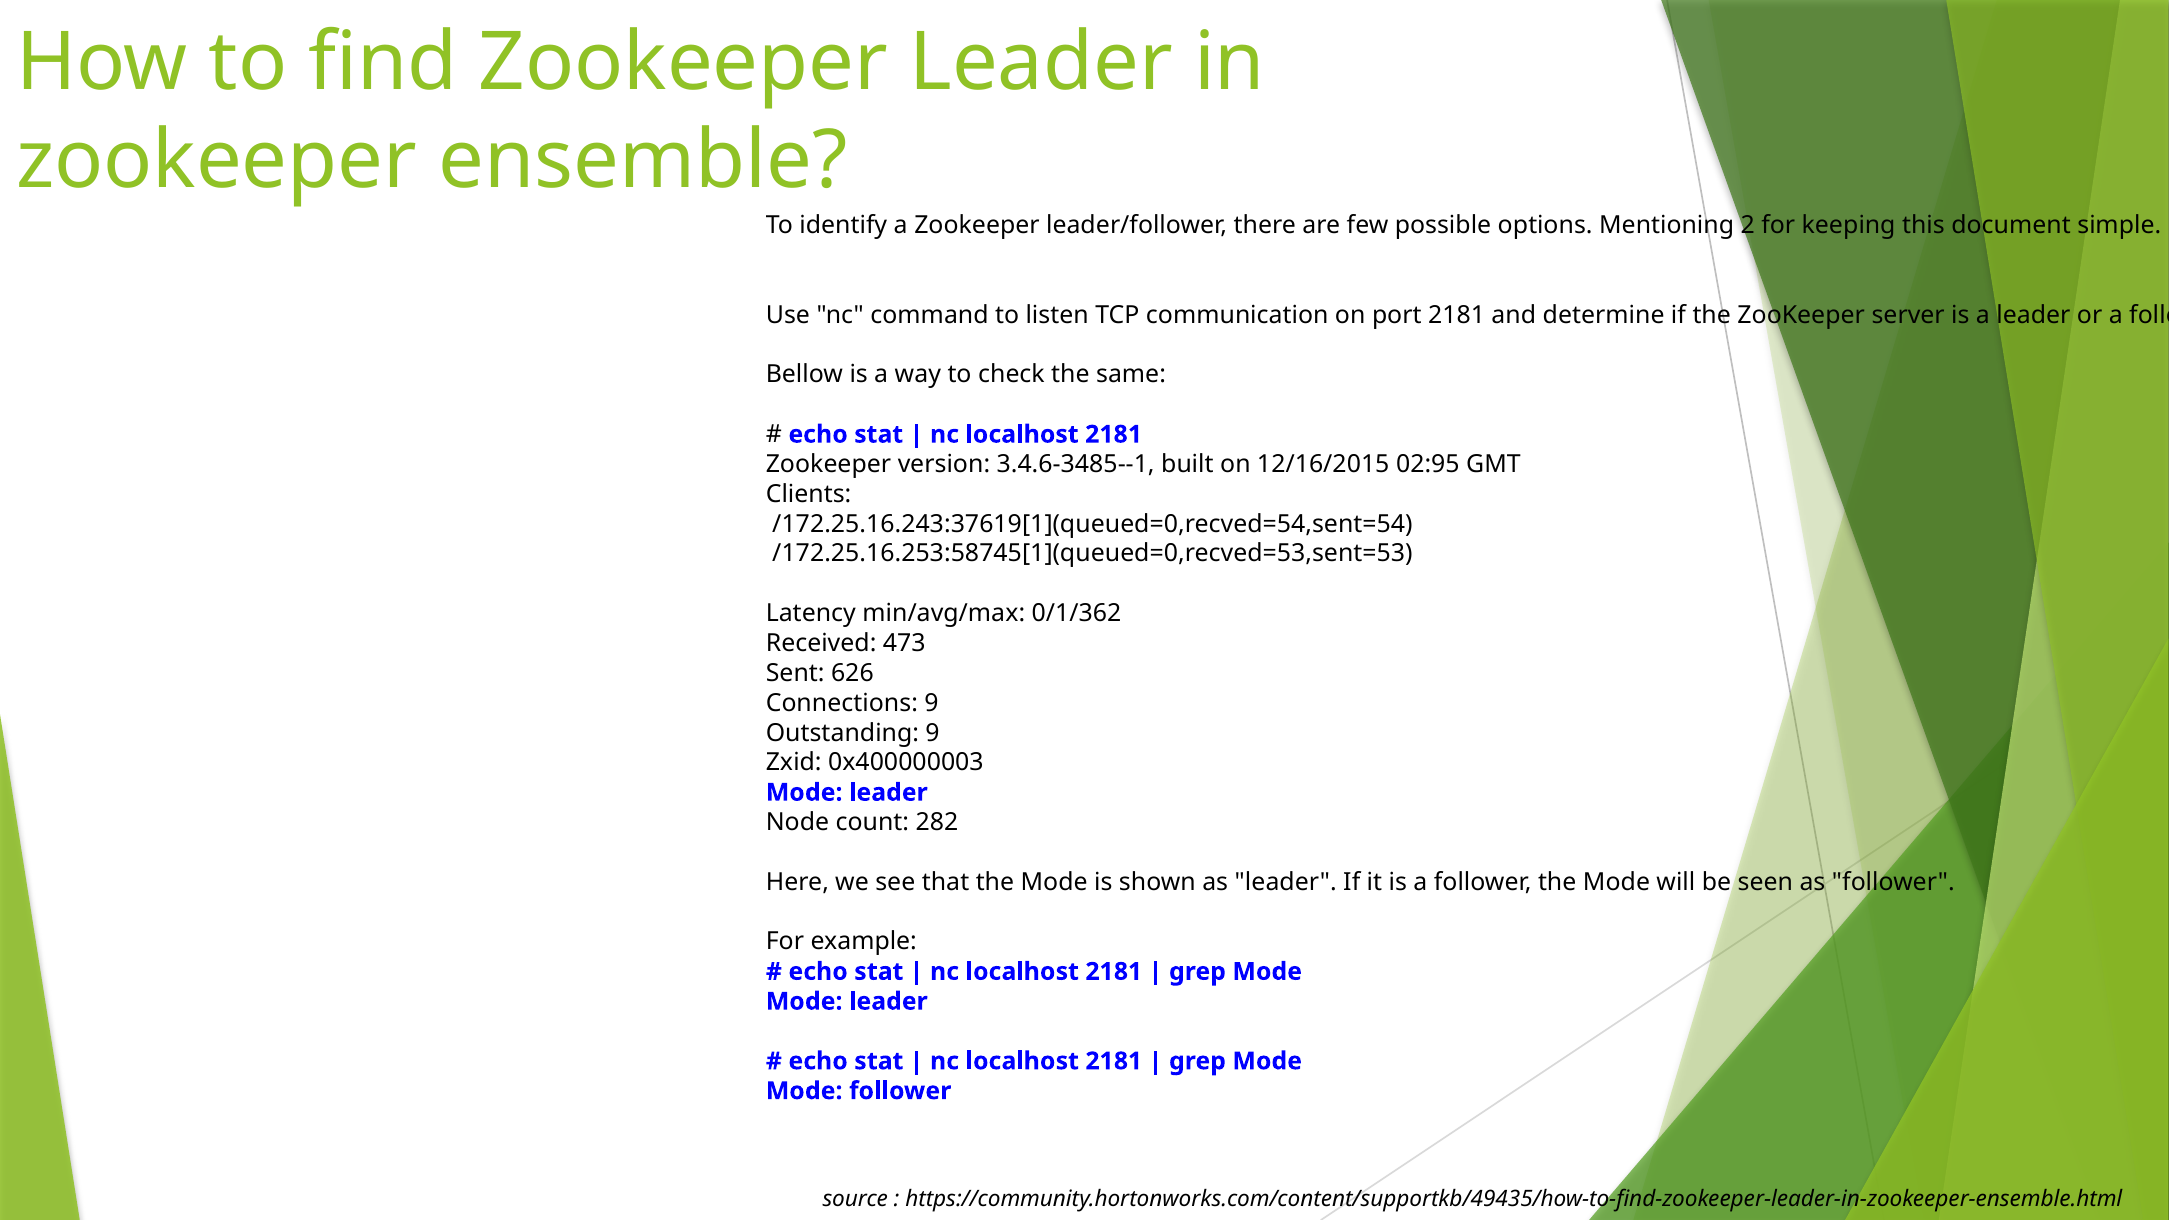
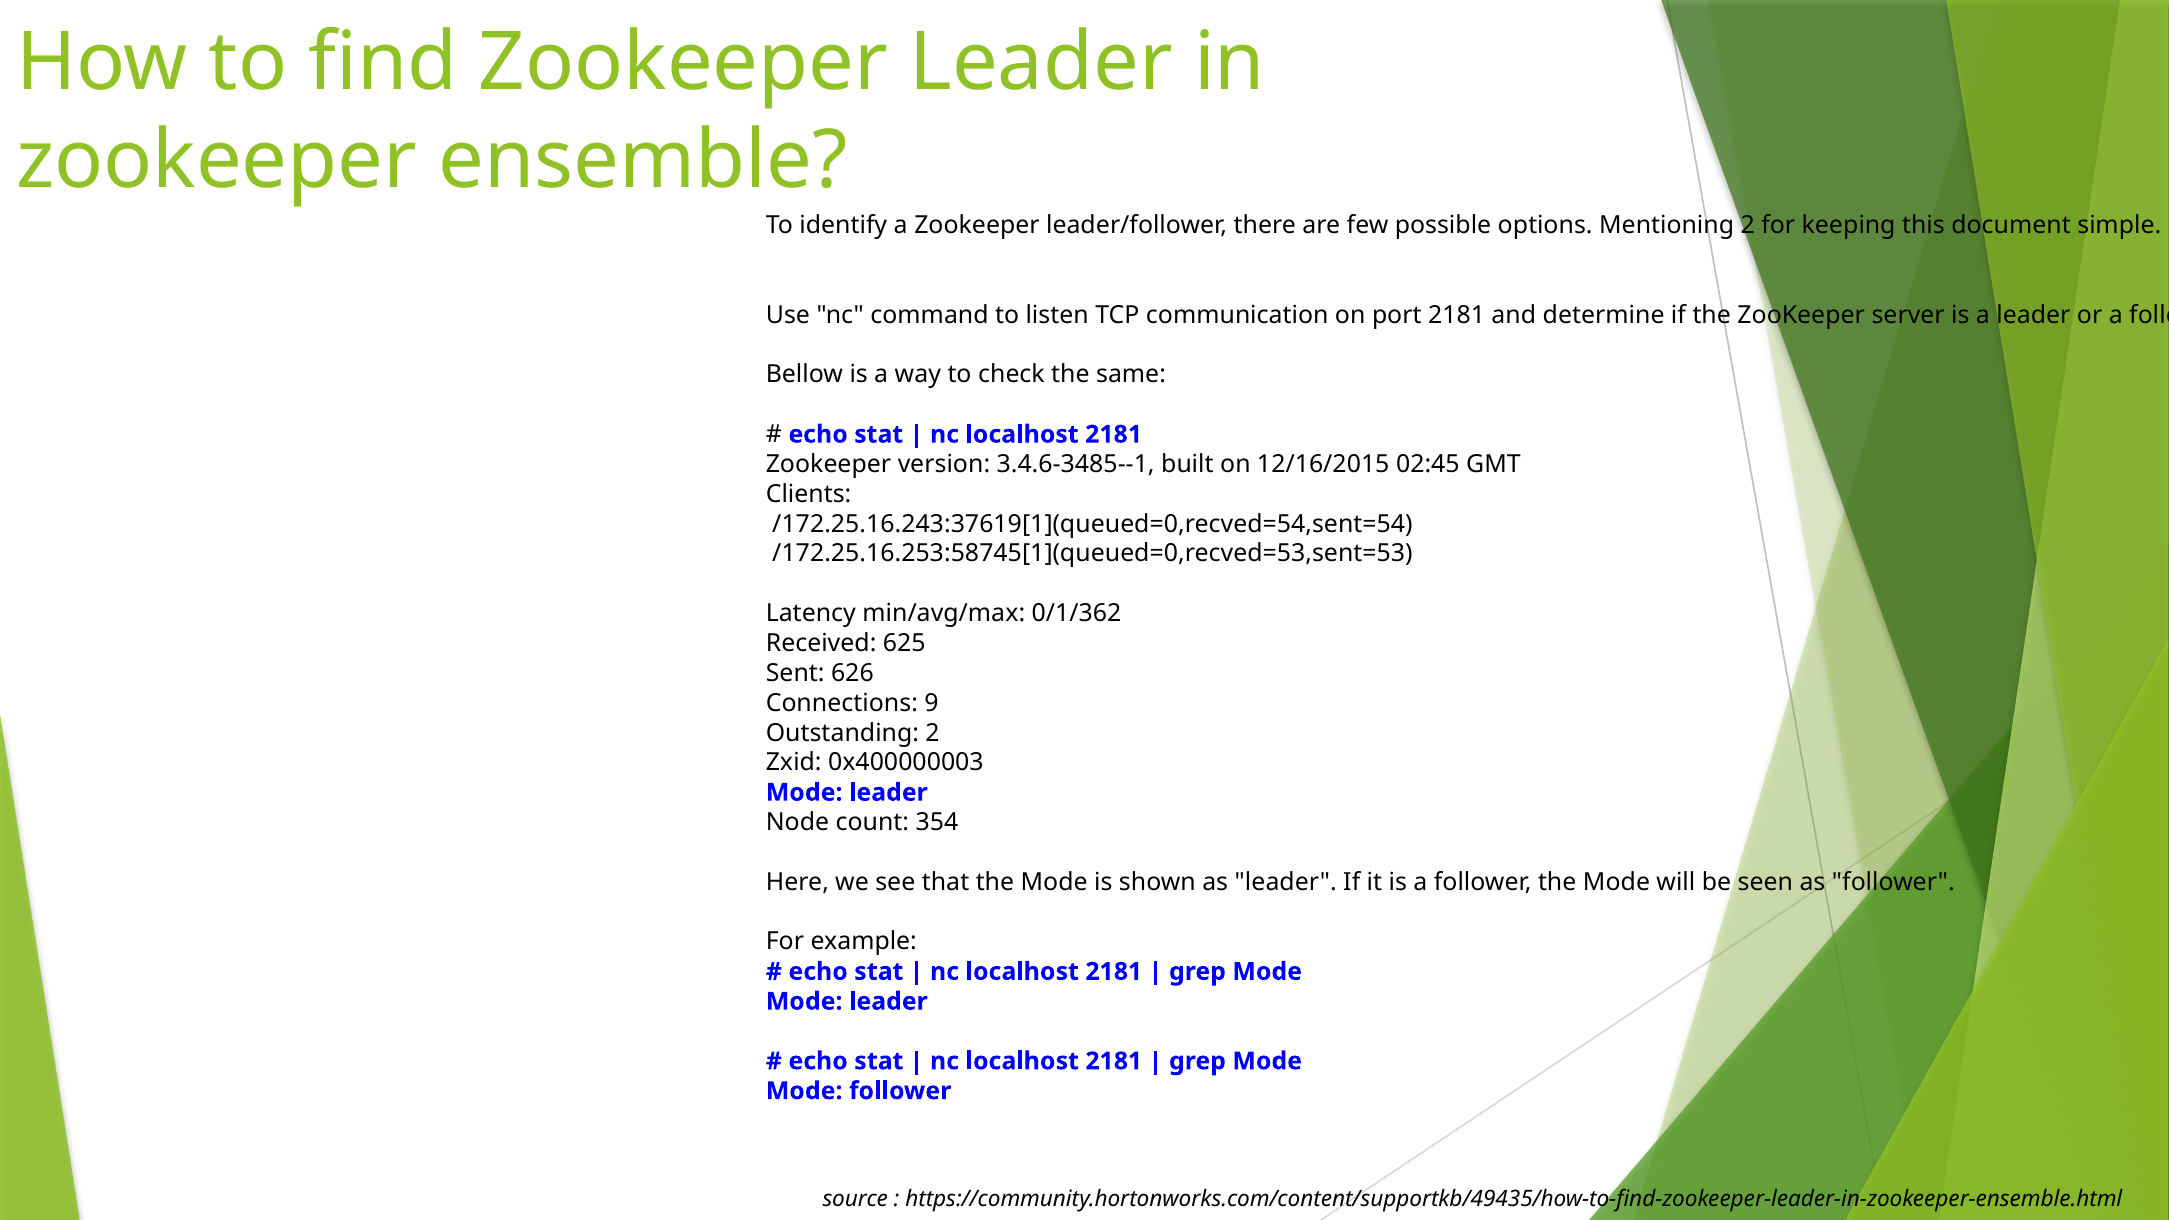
02:95: 02:95 -> 02:45
473: 473 -> 625
Outstanding 9: 9 -> 2
282: 282 -> 354
